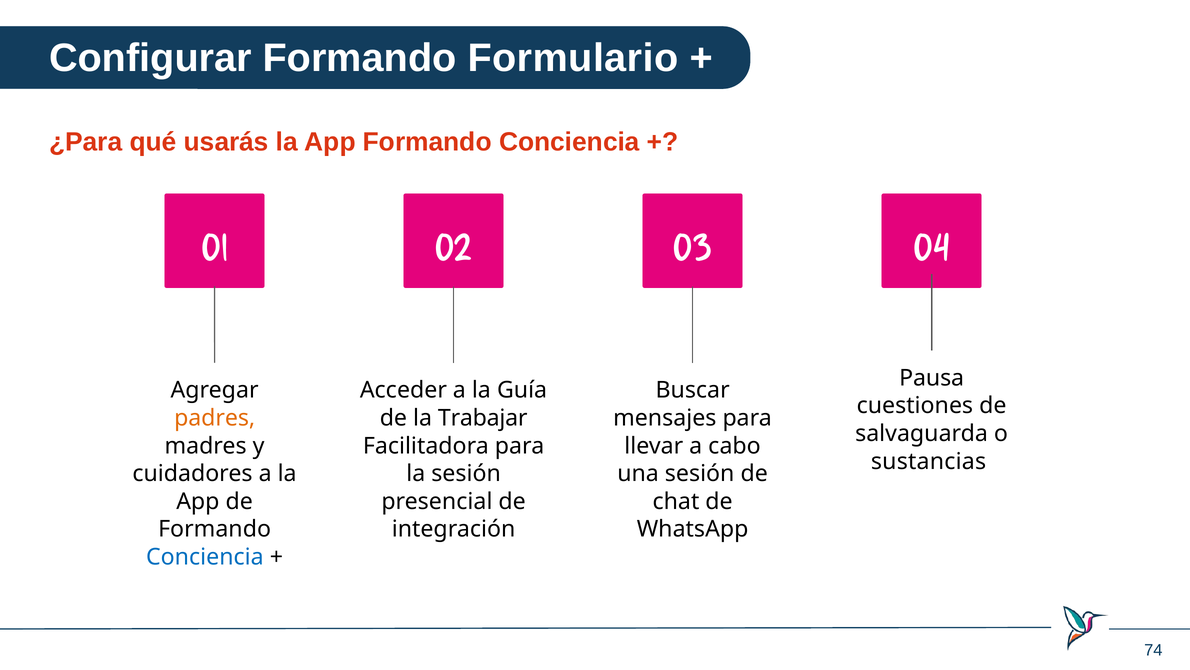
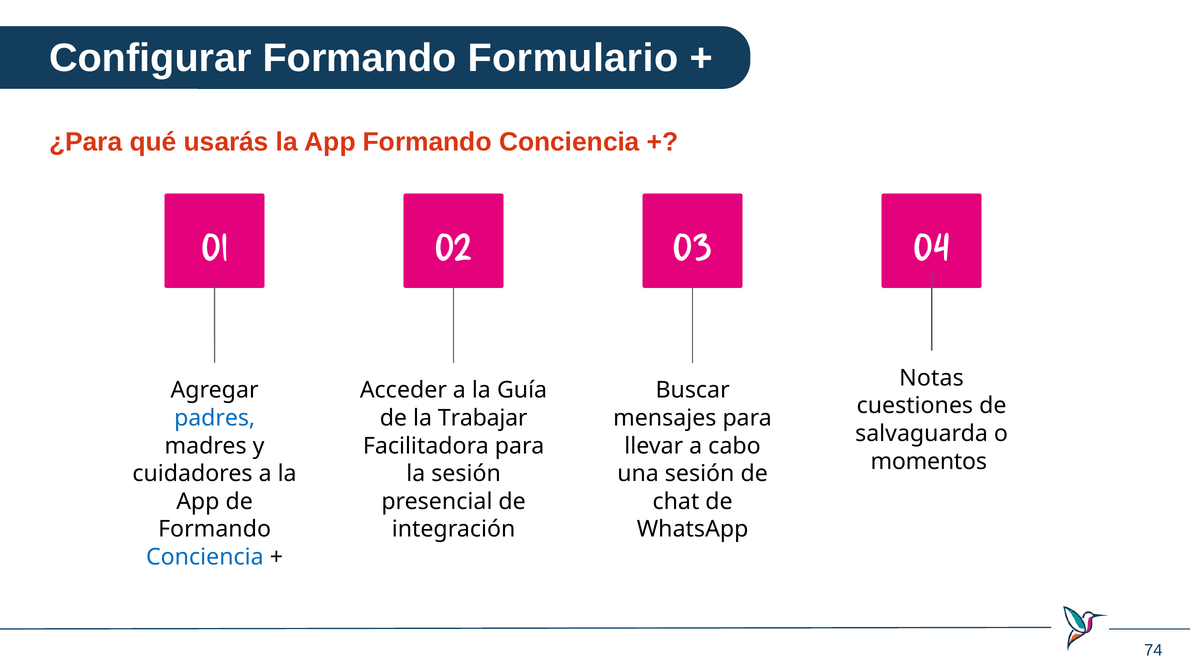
Pausa: Pausa -> Notas
padres colour: orange -> blue
sustancias: sustancias -> momentos
